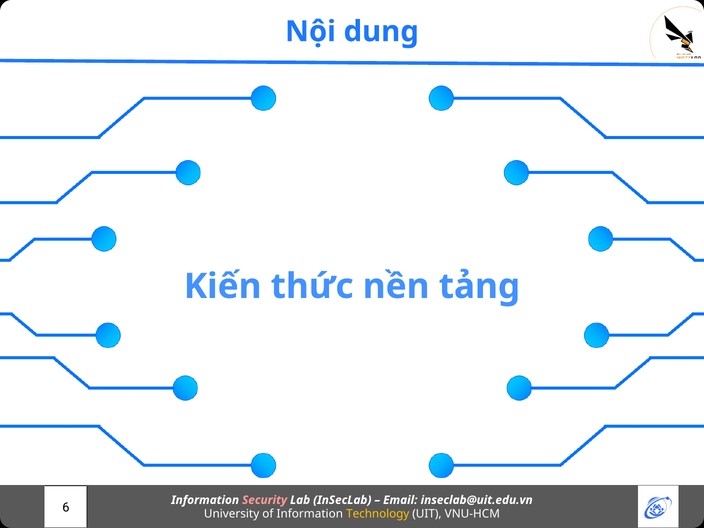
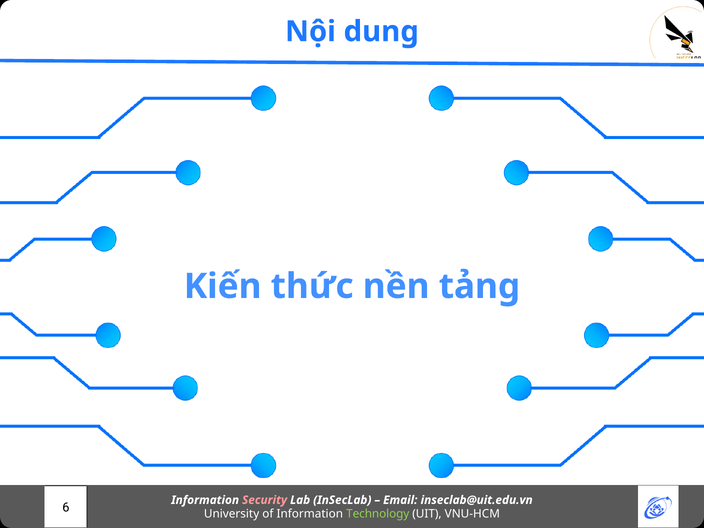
Technology colour: yellow -> light green
